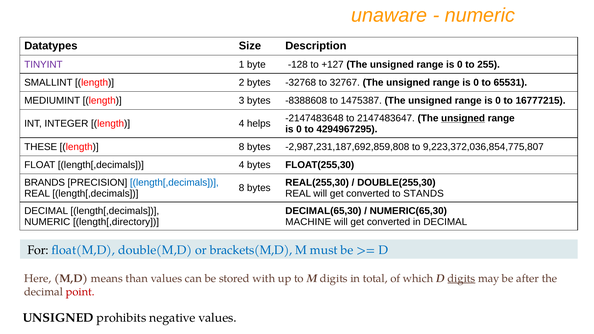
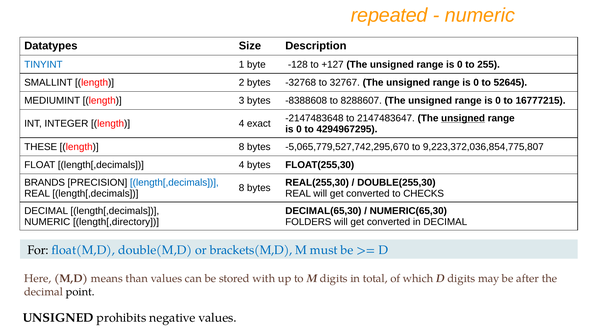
unaware: unaware -> repeated
TINYINT colour: purple -> blue
65531: 65531 -> 52645
1475387: 1475387 -> 8288607
helps: helps -> exact
-2,987,231,187,692,859,808: -2,987,231,187,692,859,808 -> -5,065,779,527,742,295,670
STANDS: STANDS -> CHECKS
MACHINE: MACHINE -> FOLDERS
digits at (461, 278) underline: present -> none
point colour: red -> black
